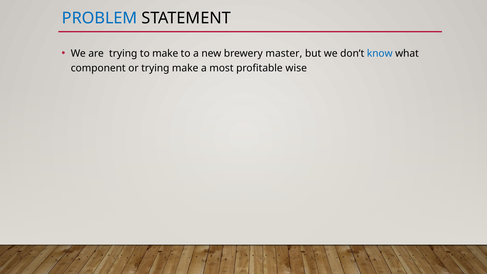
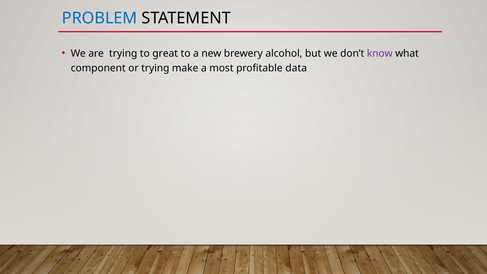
to make: make -> great
master: master -> alcohol
know colour: blue -> purple
wise: wise -> data
